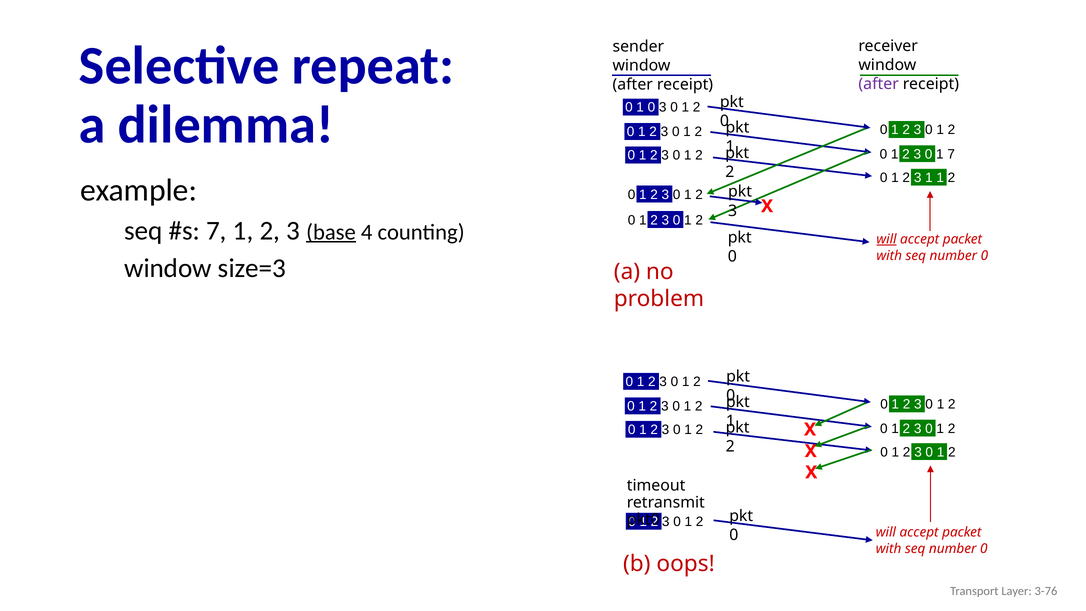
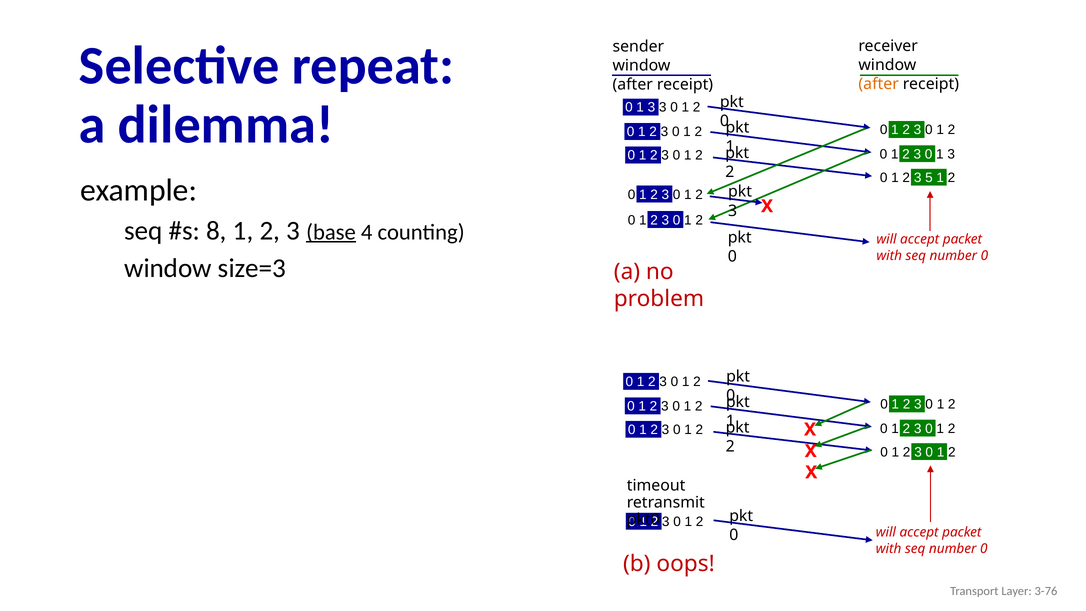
after at (879, 84) colour: purple -> orange
0 at (651, 107): 0 -> 3
3 0 1 7: 7 -> 3
3 1: 1 -> 5
7 at (216, 231): 7 -> 8
will at (887, 239) underline: present -> none
